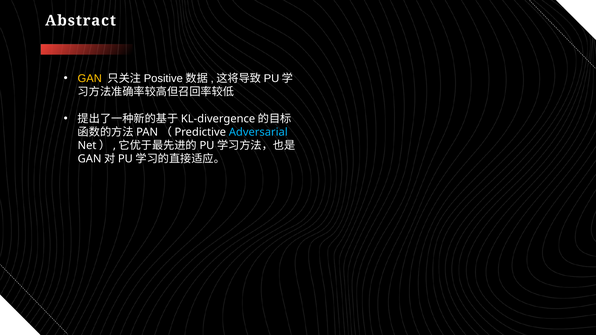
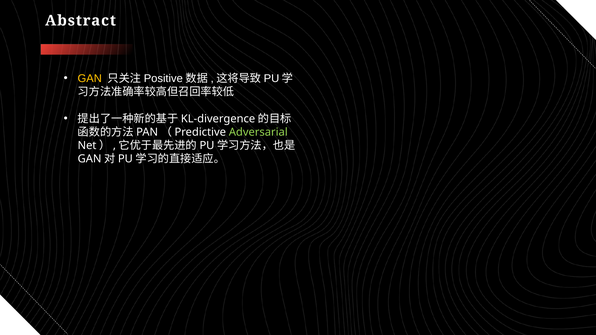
Adversarial colour: light blue -> light green
